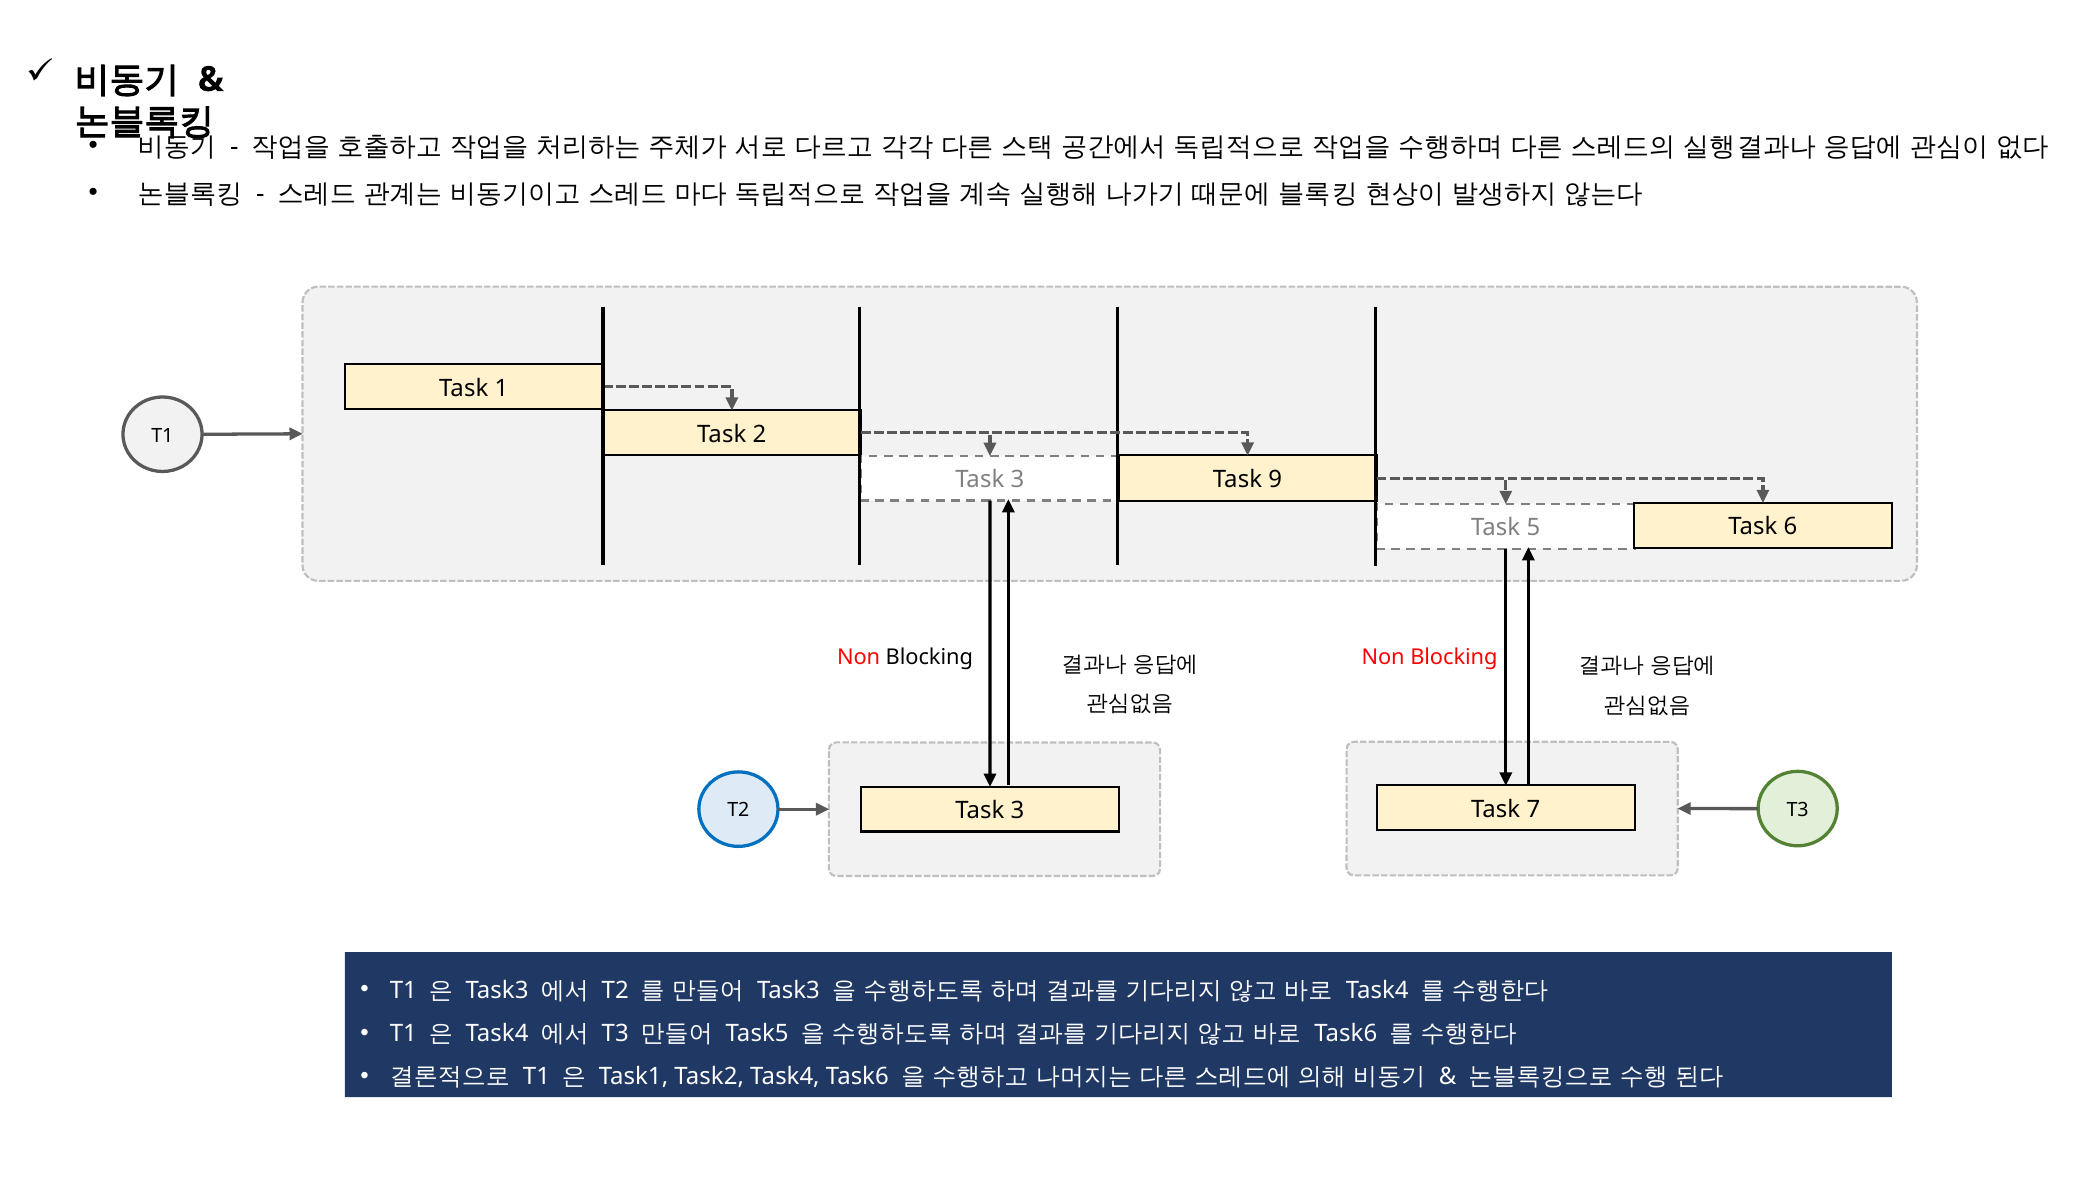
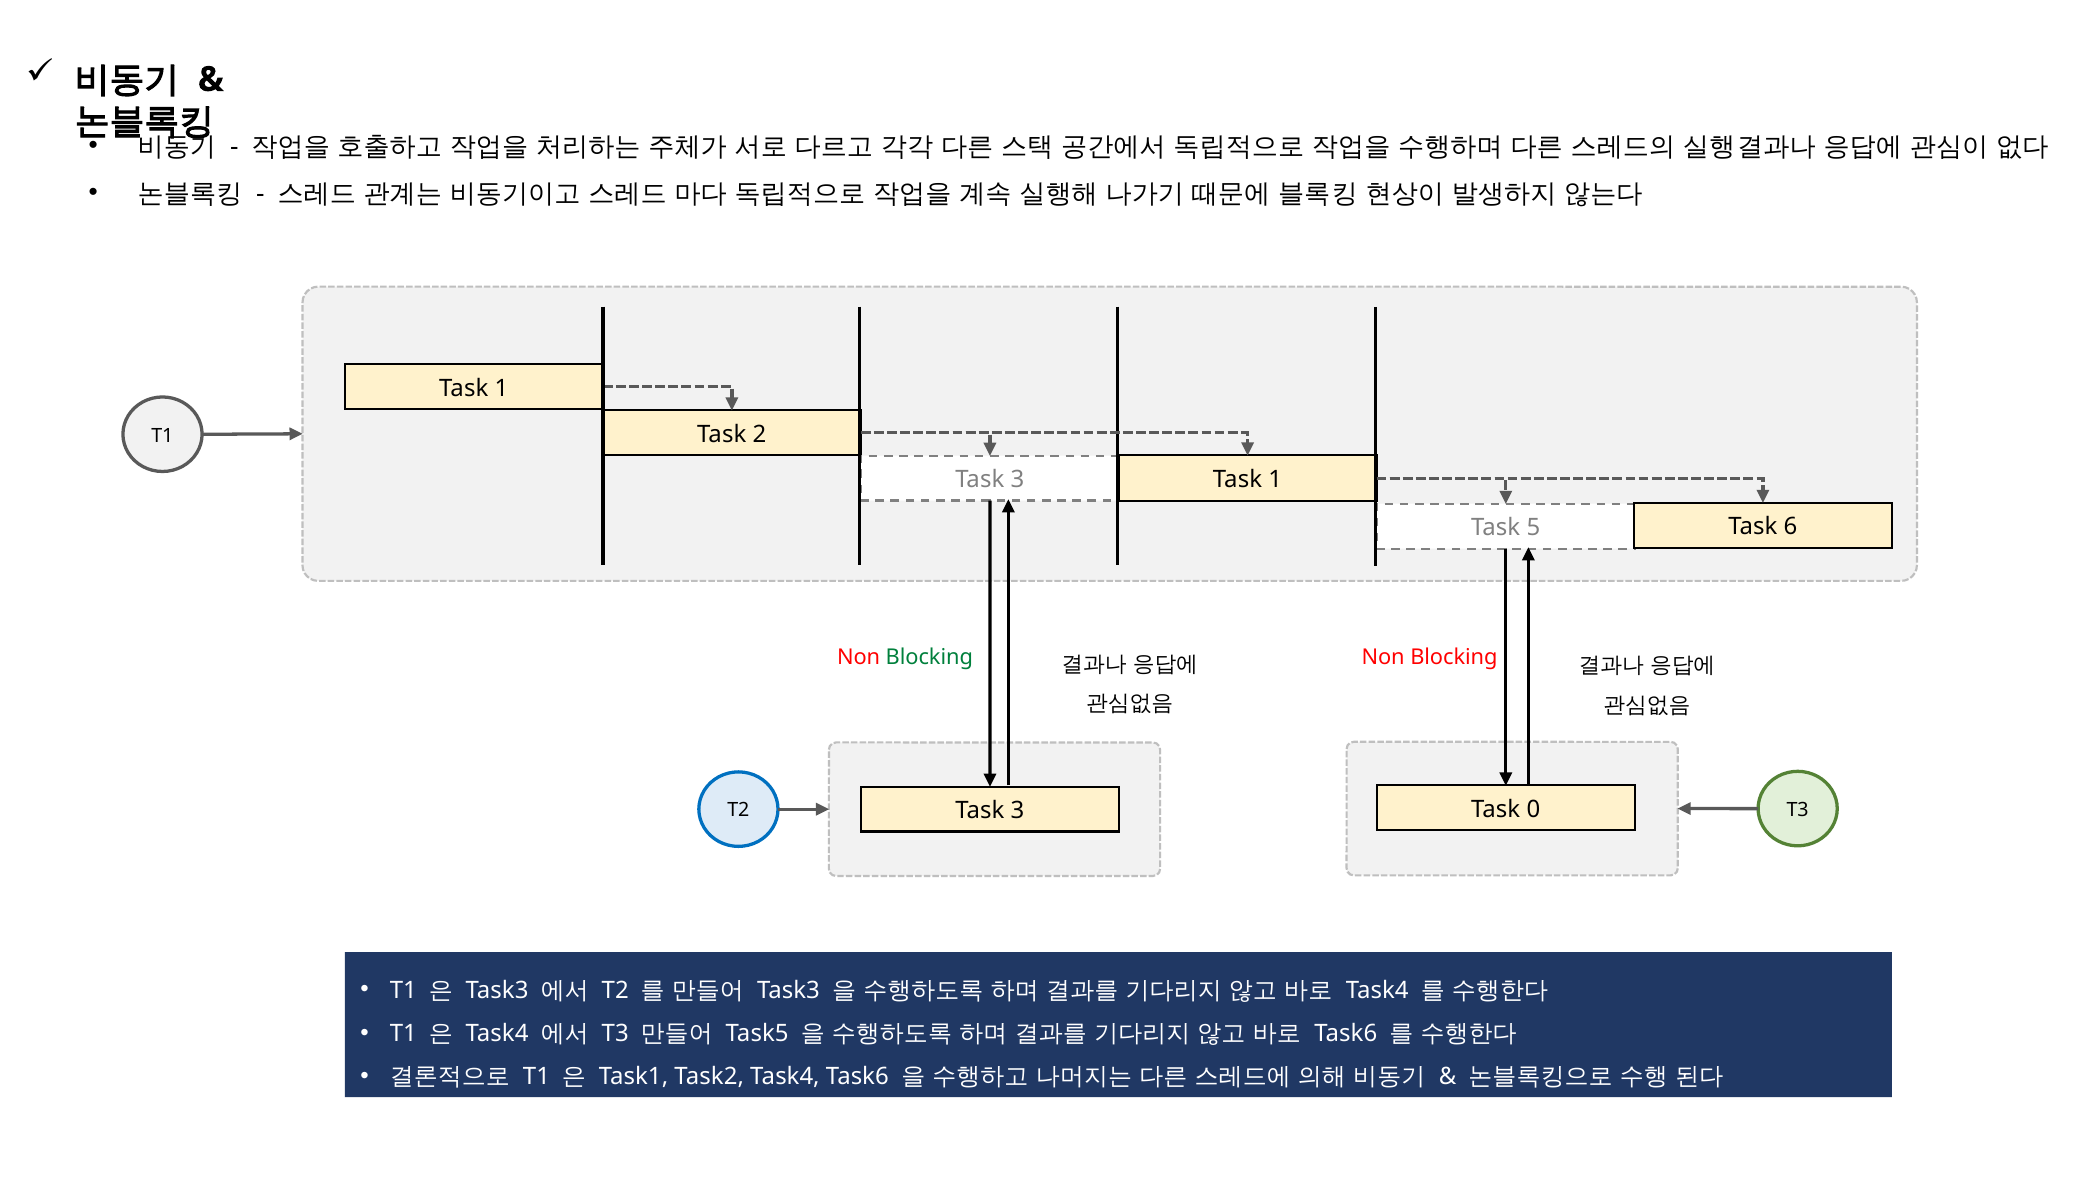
9 at (1275, 480): 9 -> 1
Blocking at (929, 658) colour: black -> green
7: 7 -> 0
